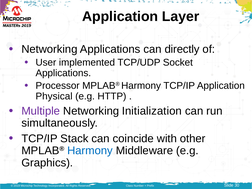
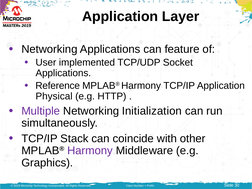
directly: directly -> feature
Processor: Processor -> Reference
Harmony at (90, 151) colour: blue -> purple
